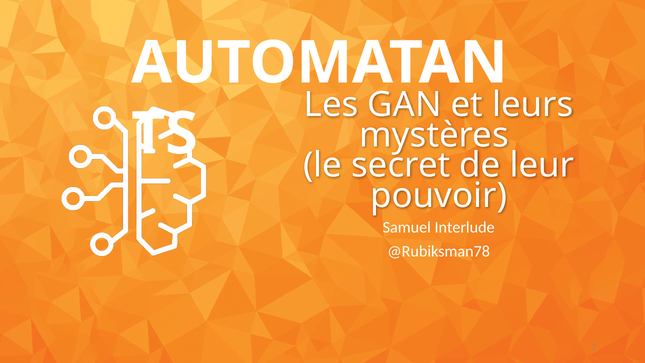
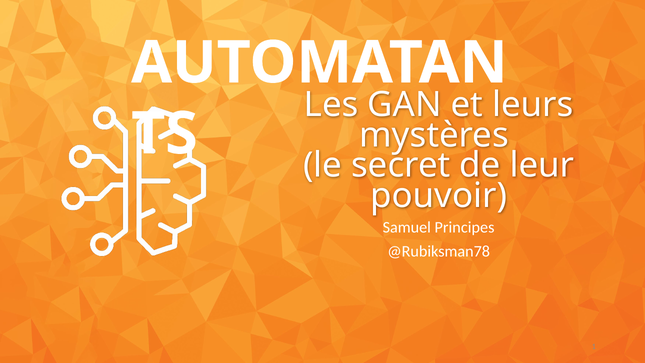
Interlude: Interlude -> Principes
